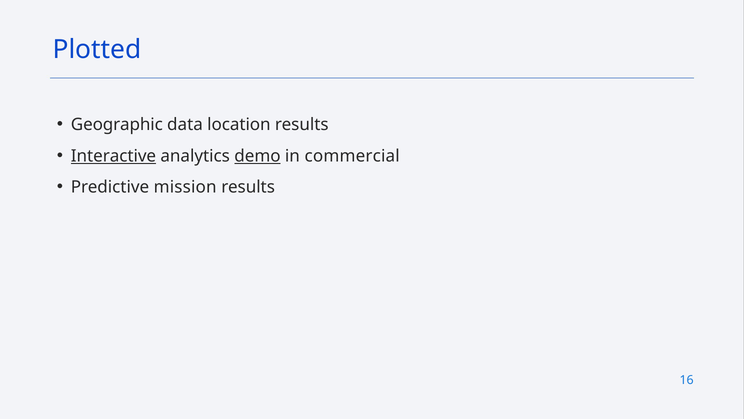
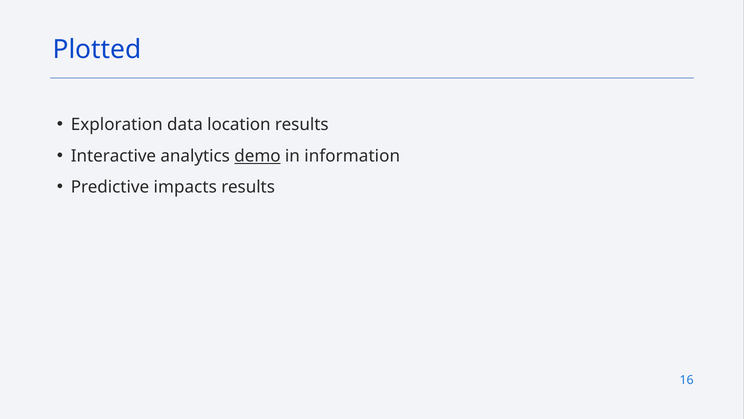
Geographic: Geographic -> Exploration
Interactive underline: present -> none
commercial: commercial -> information
mission: mission -> impacts
